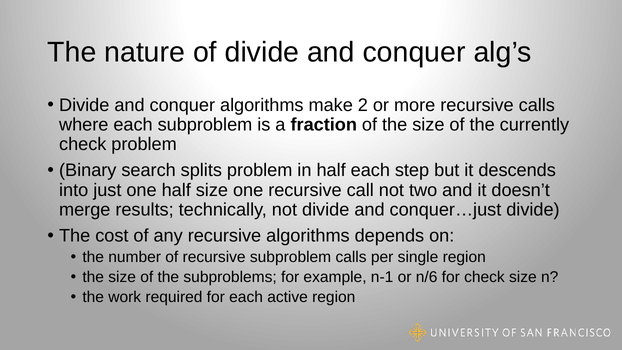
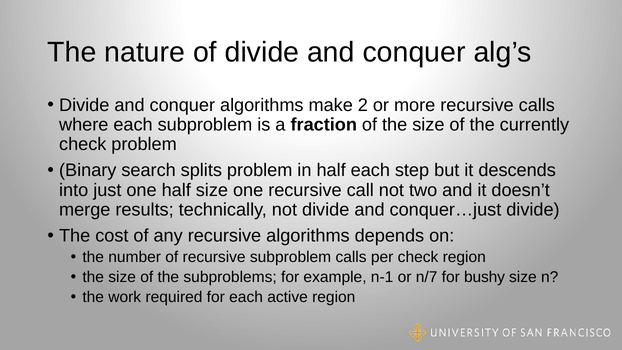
per single: single -> check
n/6: n/6 -> n/7
for check: check -> bushy
